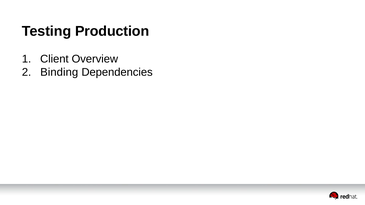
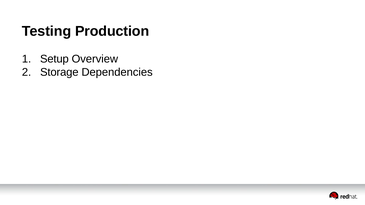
Client: Client -> Setup
Binding: Binding -> Storage
